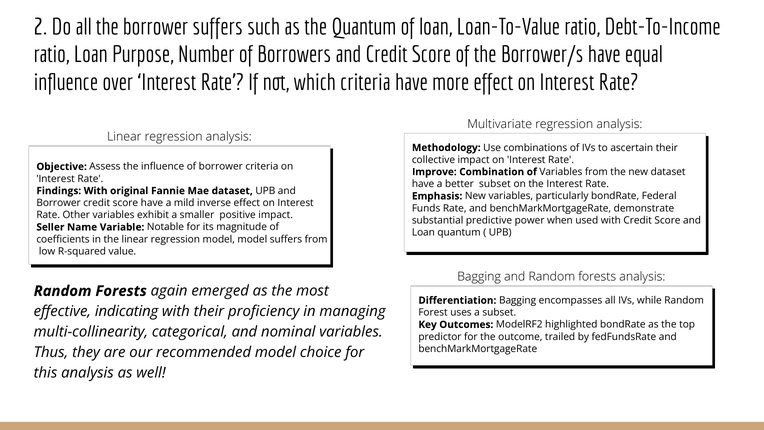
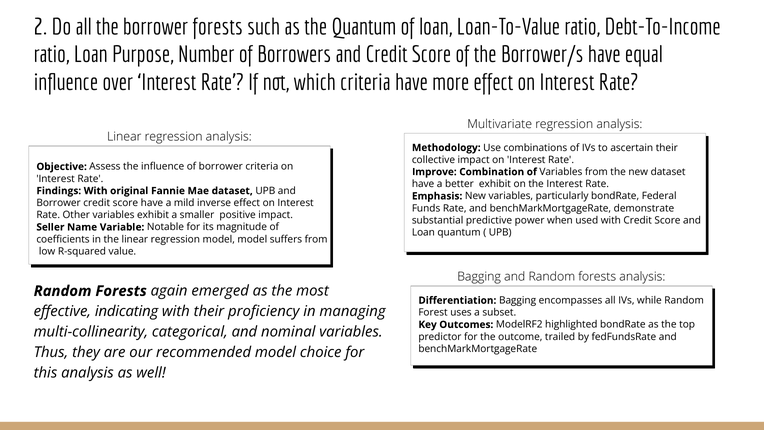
borrower suffers: suffers -> forests
better subset: subset -> exhibit
